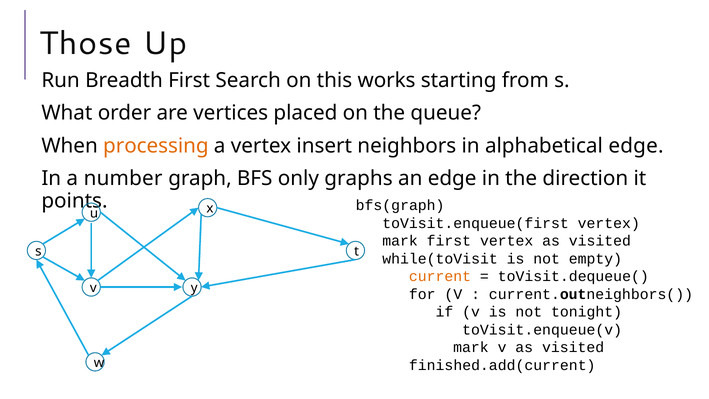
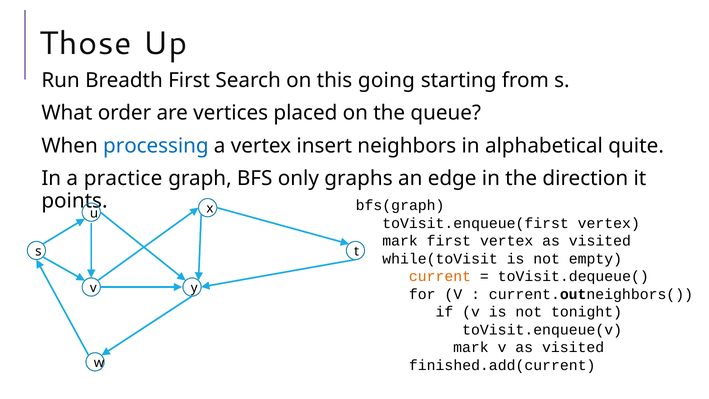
works: works -> going
processing colour: orange -> blue
alphabetical edge: edge -> quite
number: number -> practice
